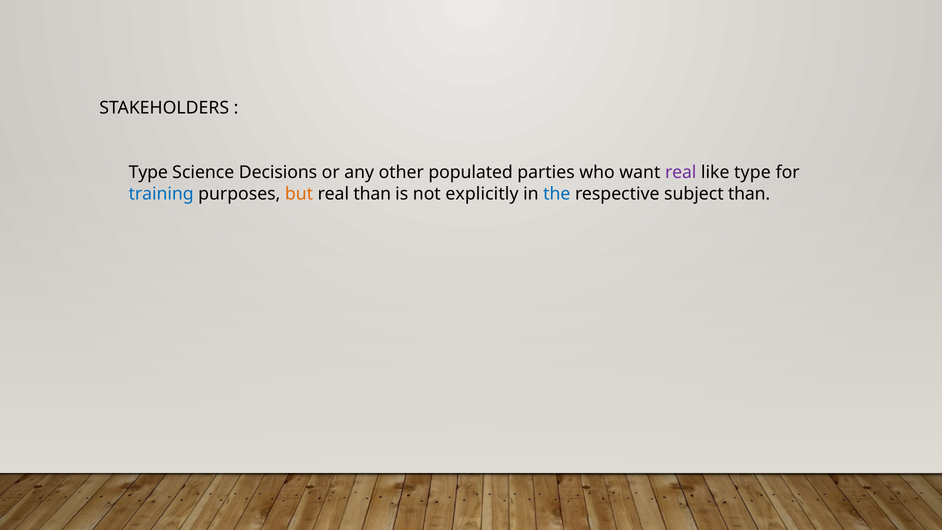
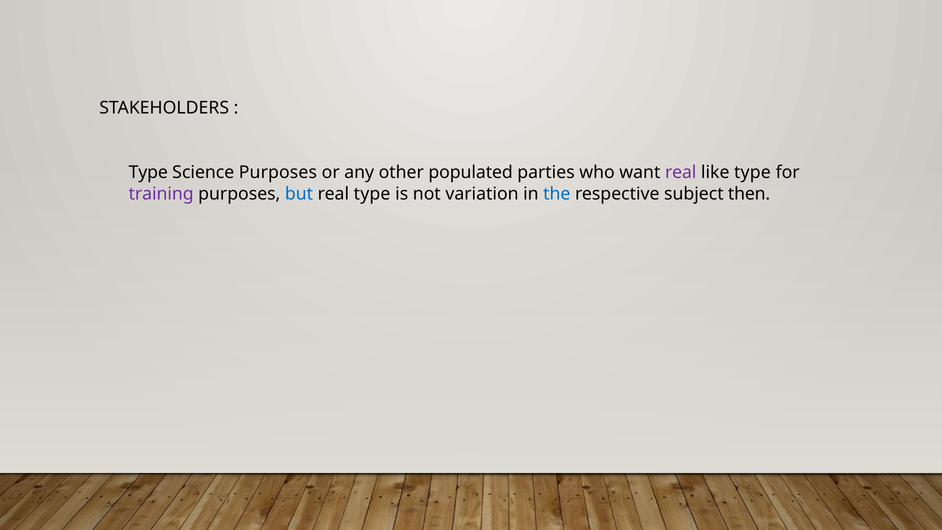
Science Decisions: Decisions -> Purposes
training colour: blue -> purple
but colour: orange -> blue
real than: than -> type
explicitly: explicitly -> variation
subject than: than -> then
